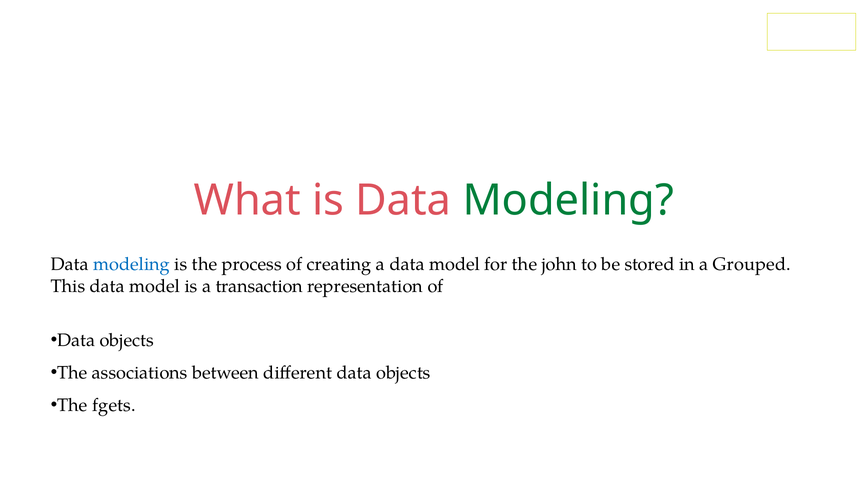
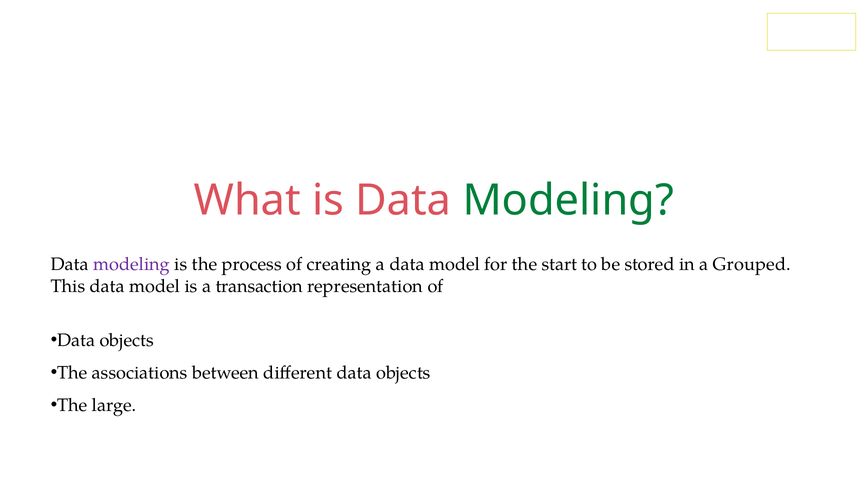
modeling at (132, 265) colour: blue -> purple
john: john -> start
fgets: fgets -> large
